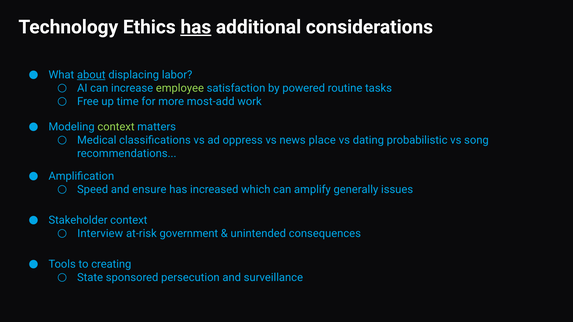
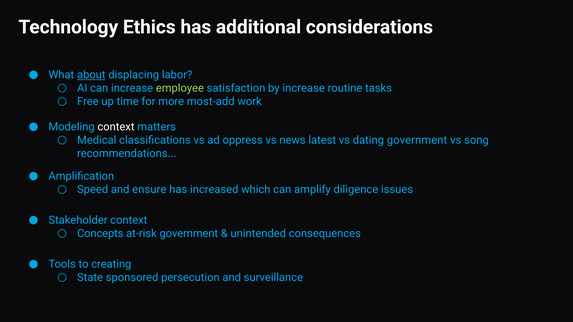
has at (196, 27) underline: present -> none
by powered: powered -> increase
context at (116, 127) colour: light green -> white
place: place -> latest
dating probabilistic: probabilistic -> government
generally: generally -> diligence
Interview: Interview -> Concepts
